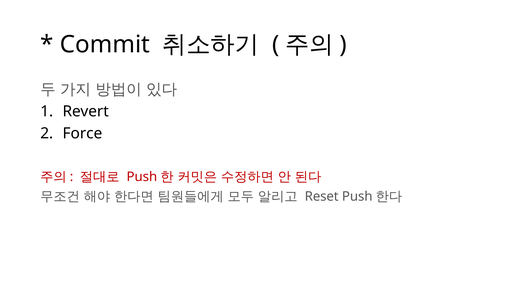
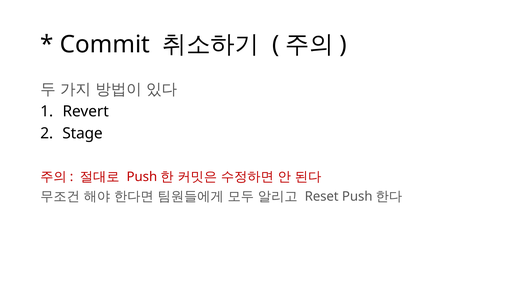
Force: Force -> Stage
